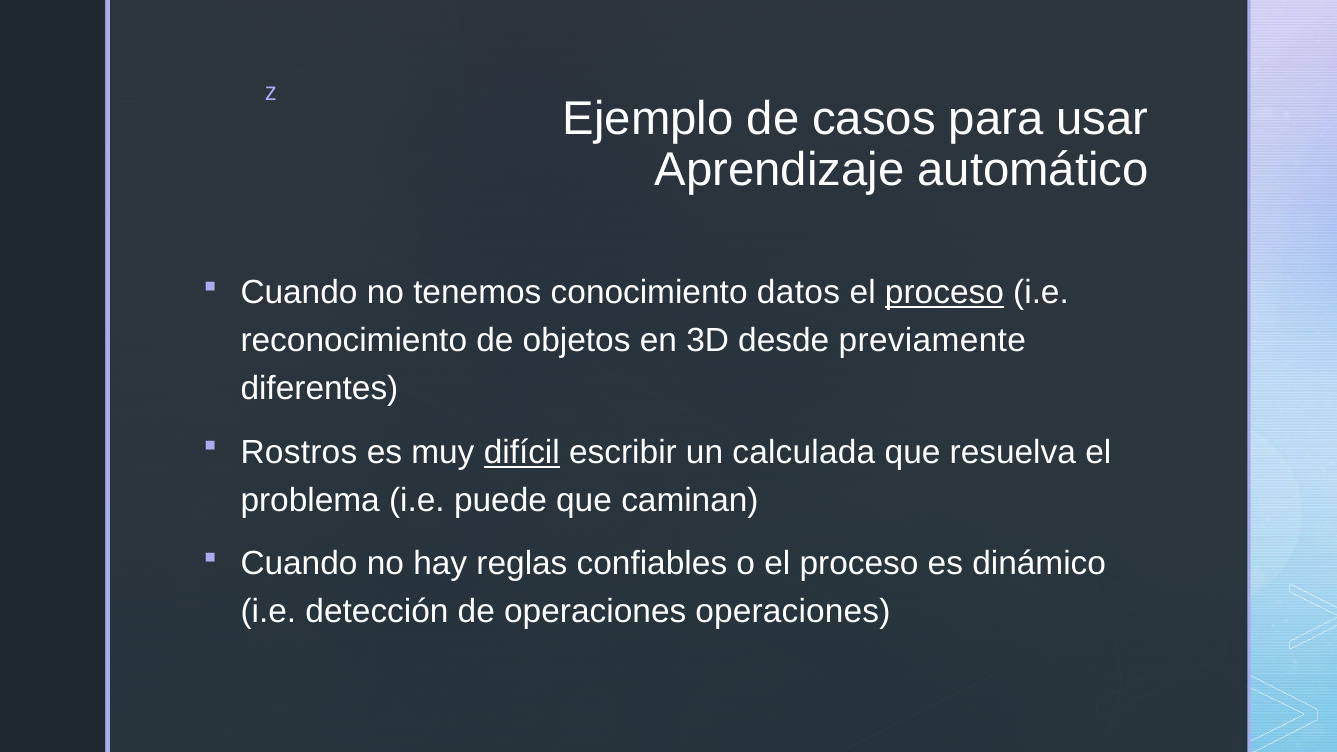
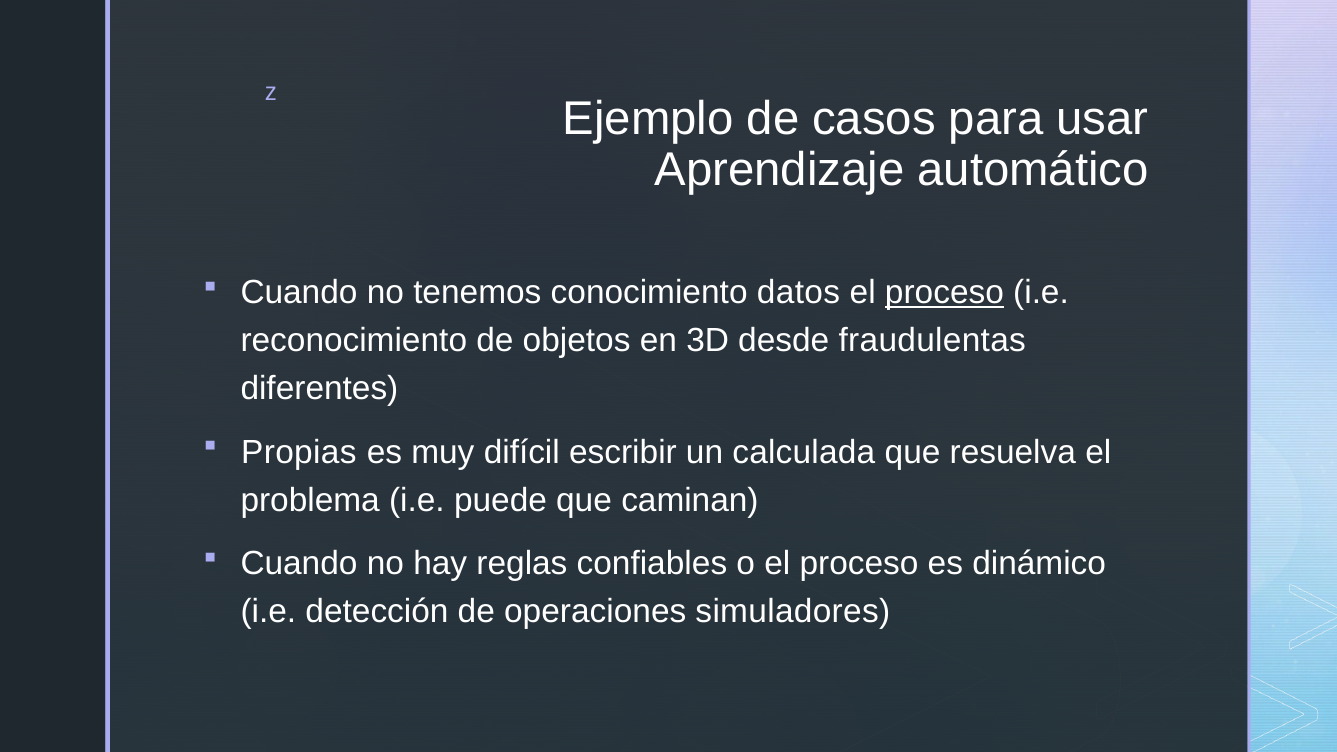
previamente: previamente -> fraudulentas
Rostros: Rostros -> Propias
difícil underline: present -> none
operaciones operaciones: operaciones -> simuladores
